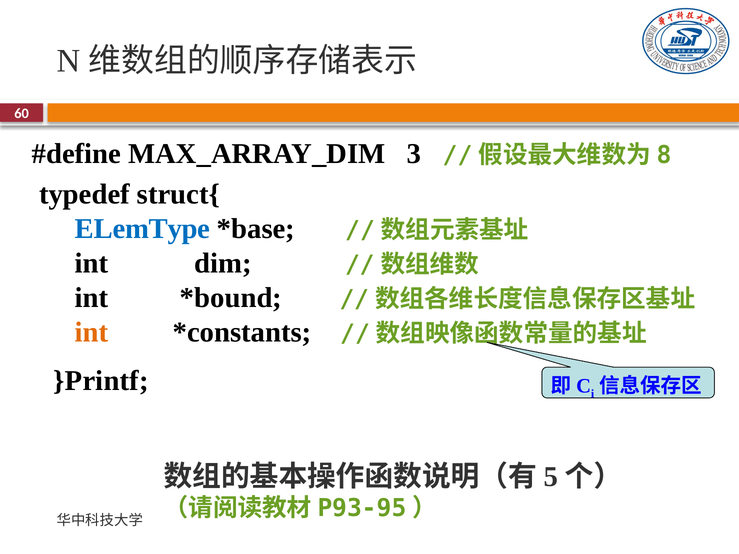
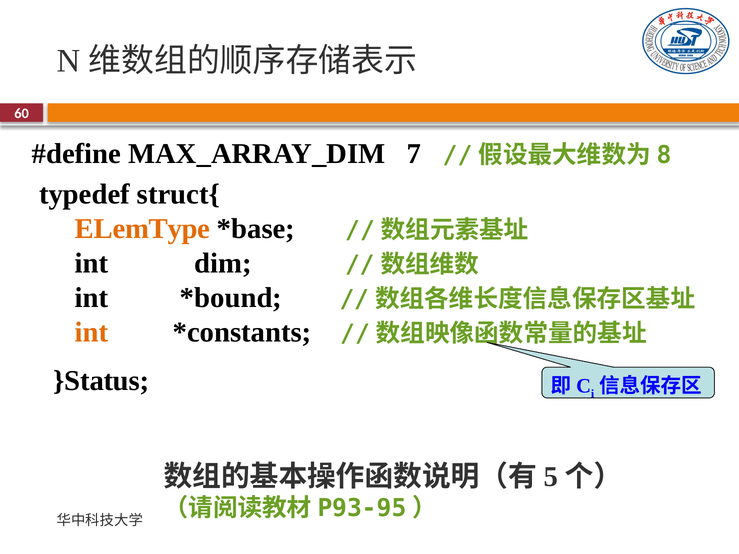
3: 3 -> 7
ELemType colour: blue -> orange
}Printf: }Printf -> }Status
